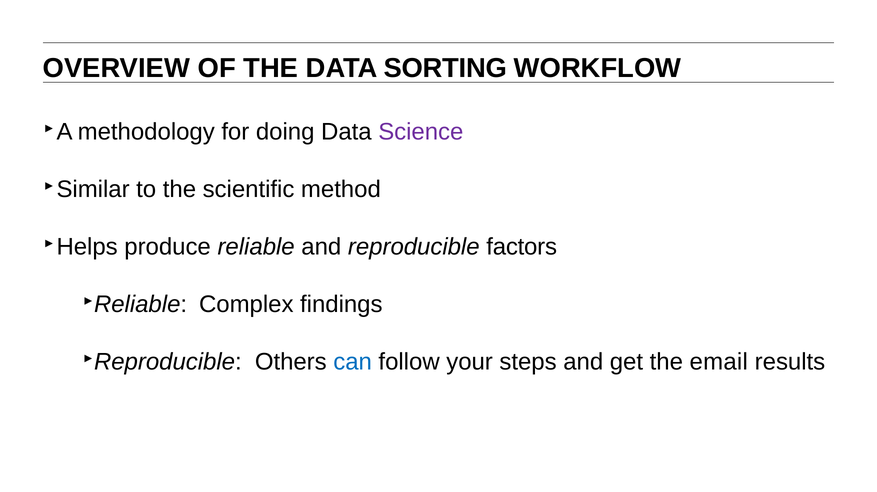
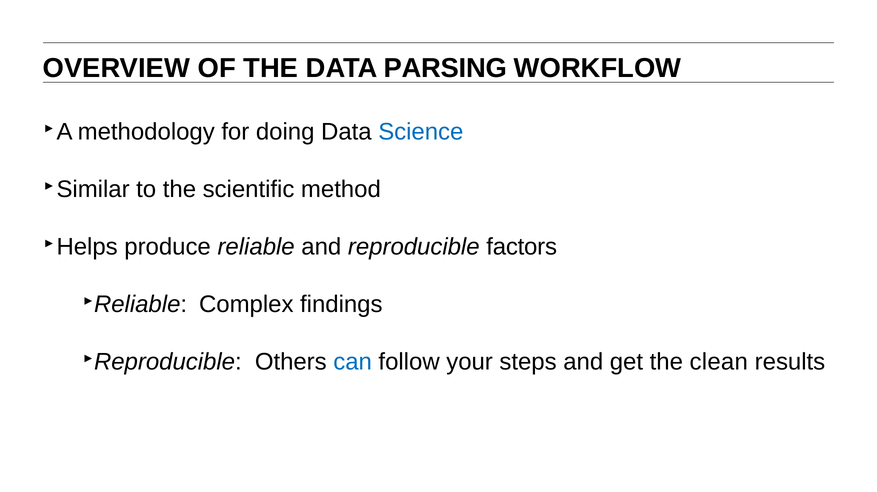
SORTING: SORTING -> PARSING
Science colour: purple -> blue
email: email -> clean
